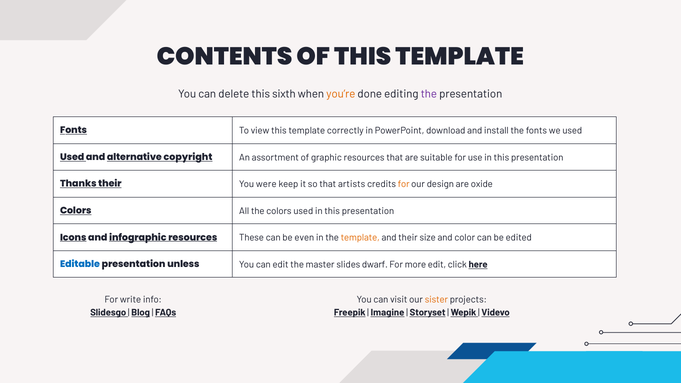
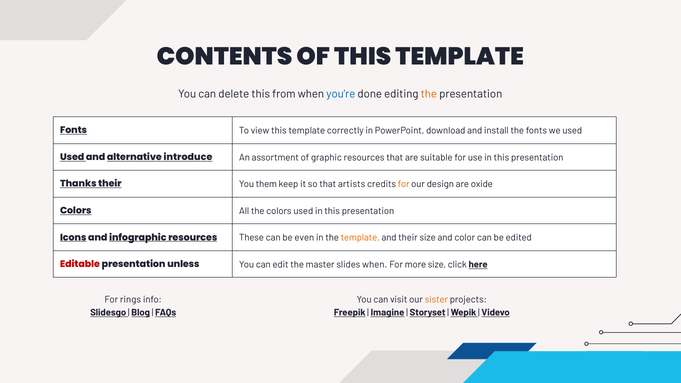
sixth: sixth -> from
you’re colour: orange -> blue
the at (429, 94) colour: purple -> orange
copyright: copyright -> introduce
were: were -> them
Editable colour: blue -> red
slides dwarf: dwarf -> when
more edit: edit -> size
write: write -> rings
